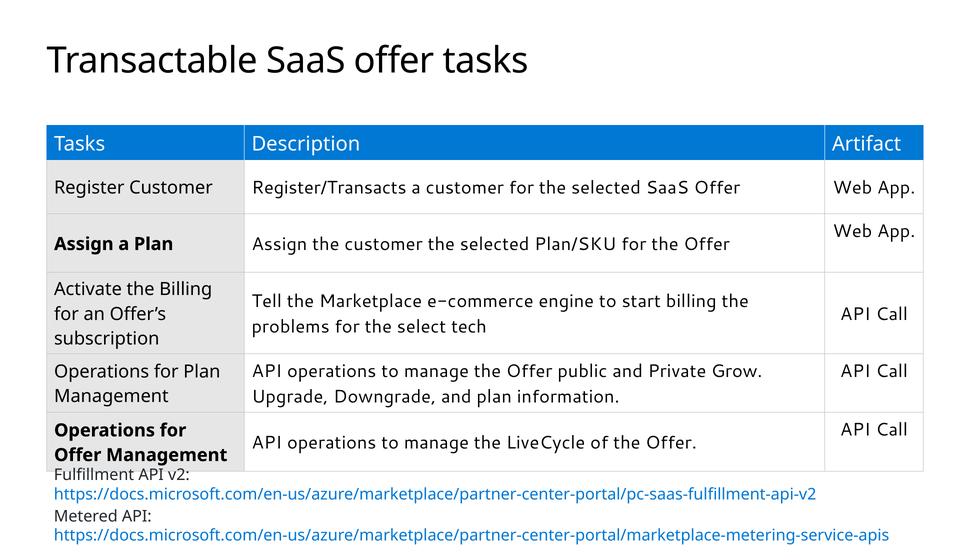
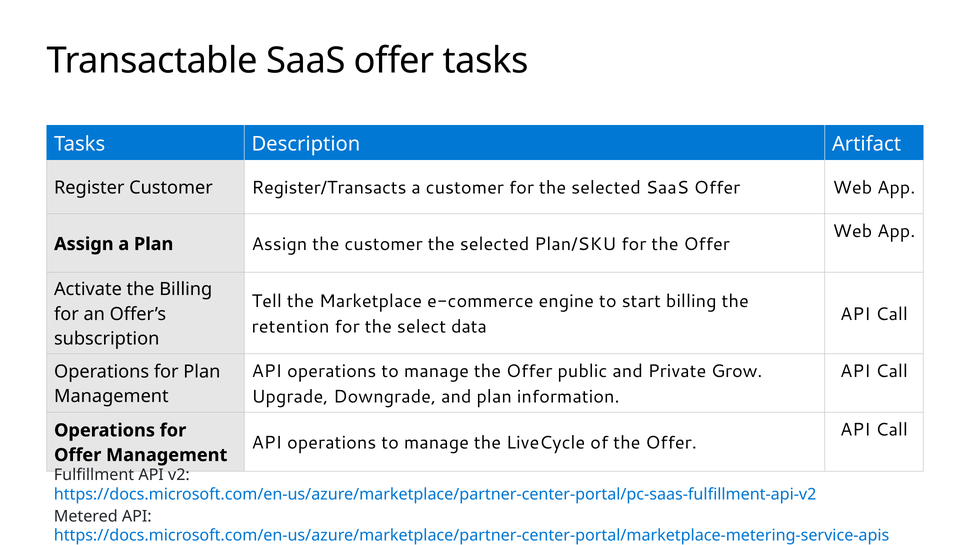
problems: problems -> retention
tech: tech -> data
